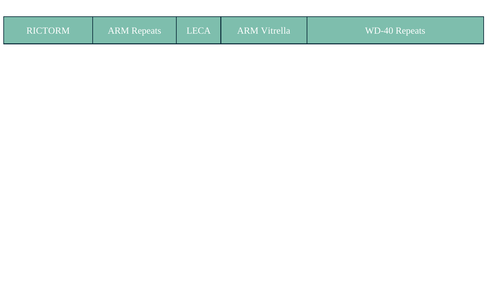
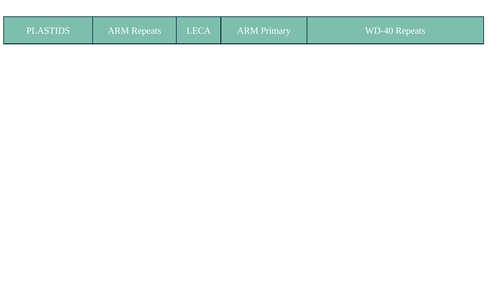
RICTORM: RICTORM -> PLASTIDS
Vitrella: Vitrella -> Primary
